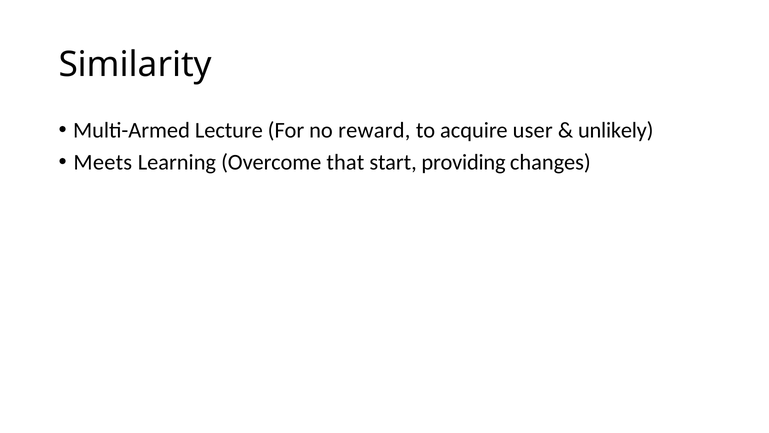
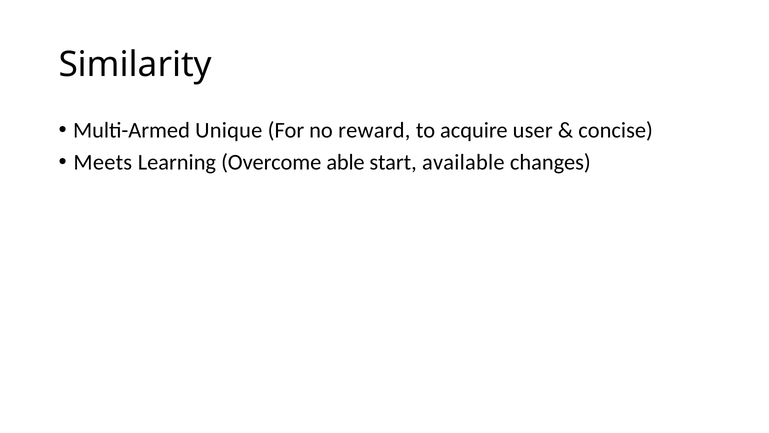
Lecture: Lecture -> Unique
unlikely: unlikely -> concise
that: that -> able
providing: providing -> available
